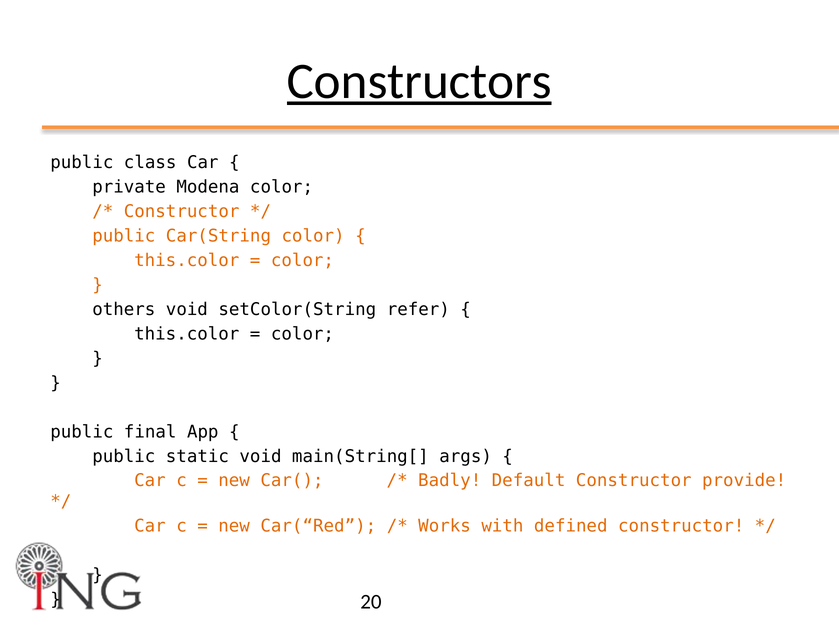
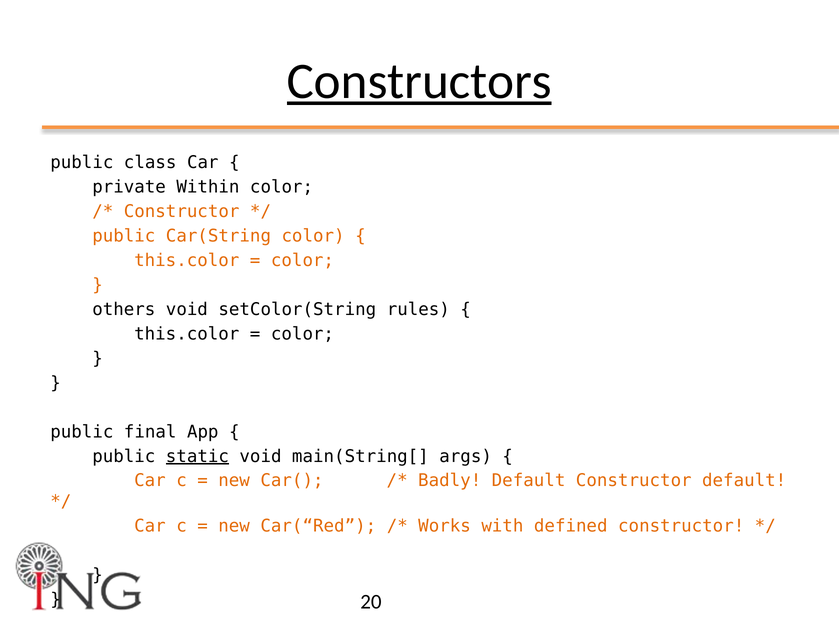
Modena: Modena -> Within
refer: refer -> rules
static underline: none -> present
Constructor provide: provide -> default
